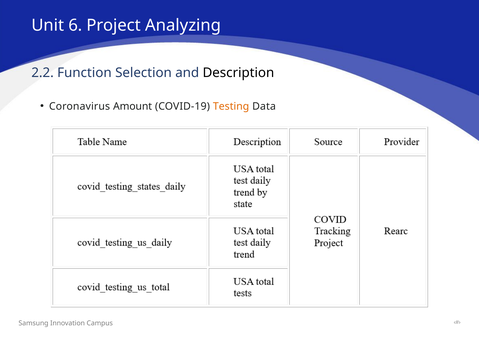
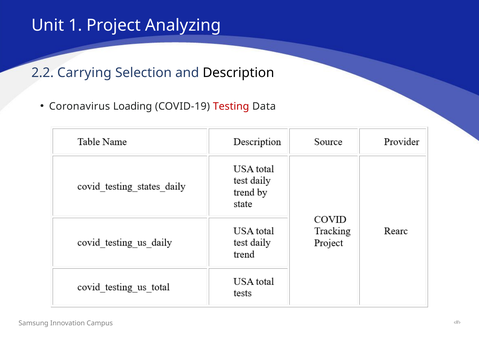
6: 6 -> 1
Function: Function -> Carrying
Amount: Amount -> Loading
Testing colour: orange -> red
